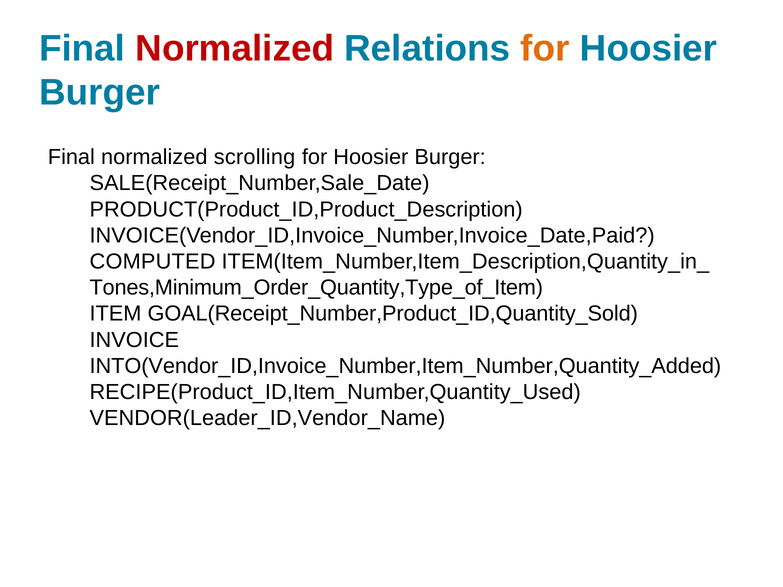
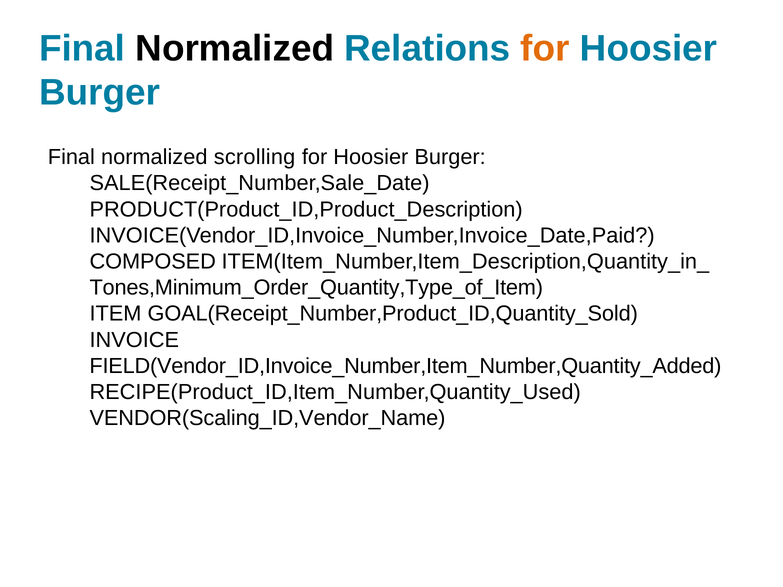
Normalized at (235, 48) colour: red -> black
COMPUTED: COMPUTED -> COMPOSED
INTO(Vendor_ID,Invoice_Number,Item_Number,Quantity_Added: INTO(Vendor_ID,Invoice_Number,Item_Number,Quantity_Added -> FIELD(Vendor_ID,Invoice_Number,Item_Number,Quantity_Added
VENDOR(Leader_ID,Vendor_Name: VENDOR(Leader_ID,Vendor_Name -> VENDOR(Scaling_ID,Vendor_Name
